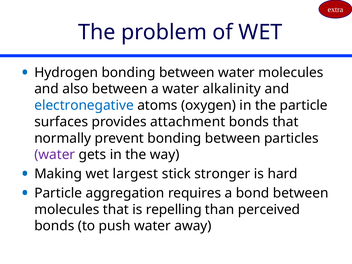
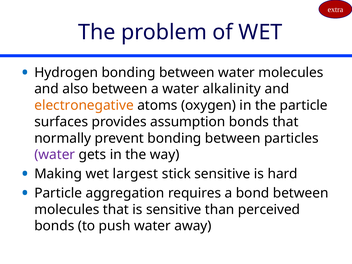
electronegative colour: blue -> orange
attachment: attachment -> assumption
stick stronger: stronger -> sensitive
is repelling: repelling -> sensitive
